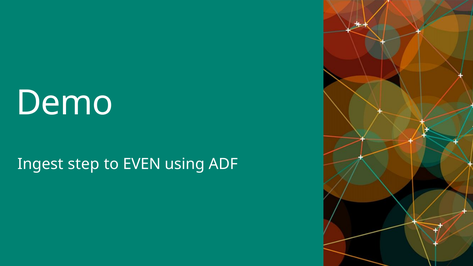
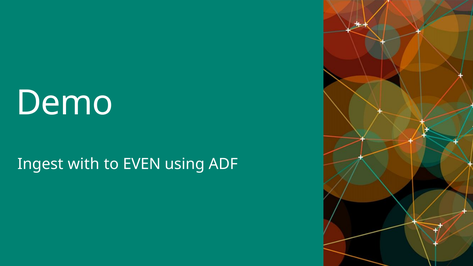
step: step -> with
